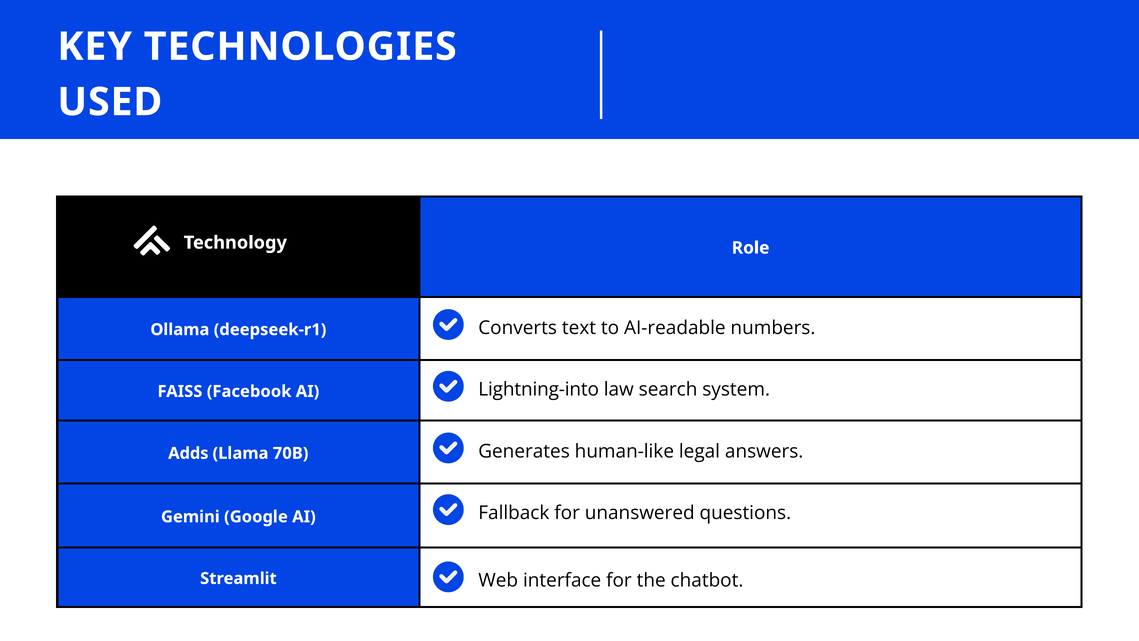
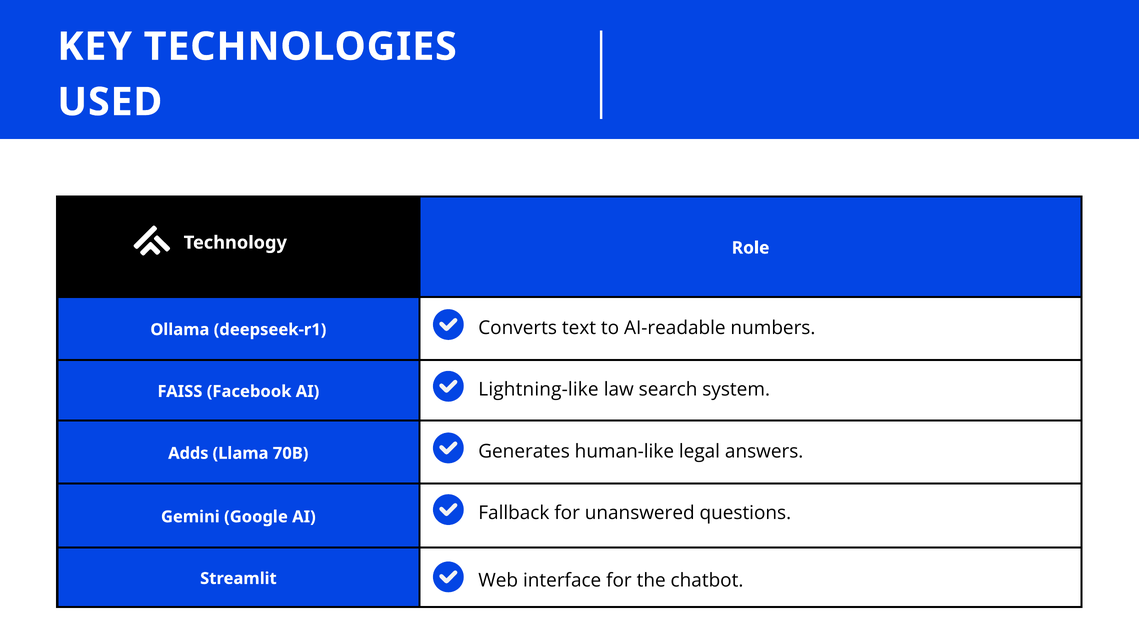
Lightning-into: Lightning-into -> Lightning-like
